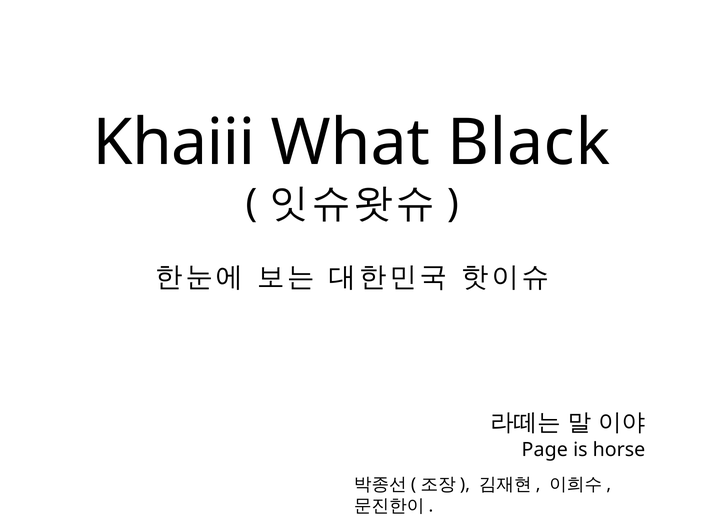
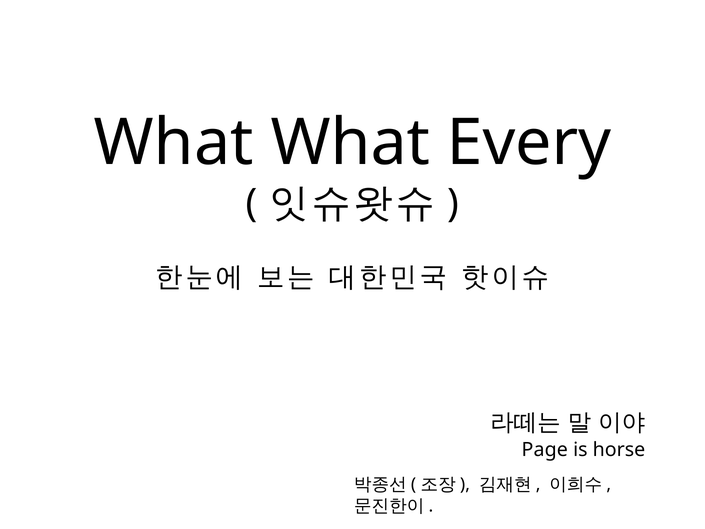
Khaiii at (174, 143): Khaiii -> What
Black: Black -> Every
